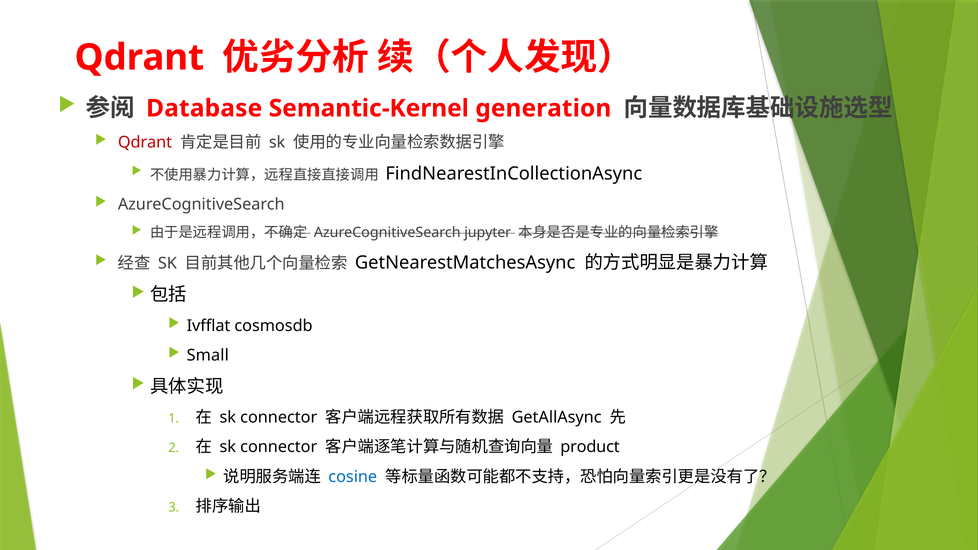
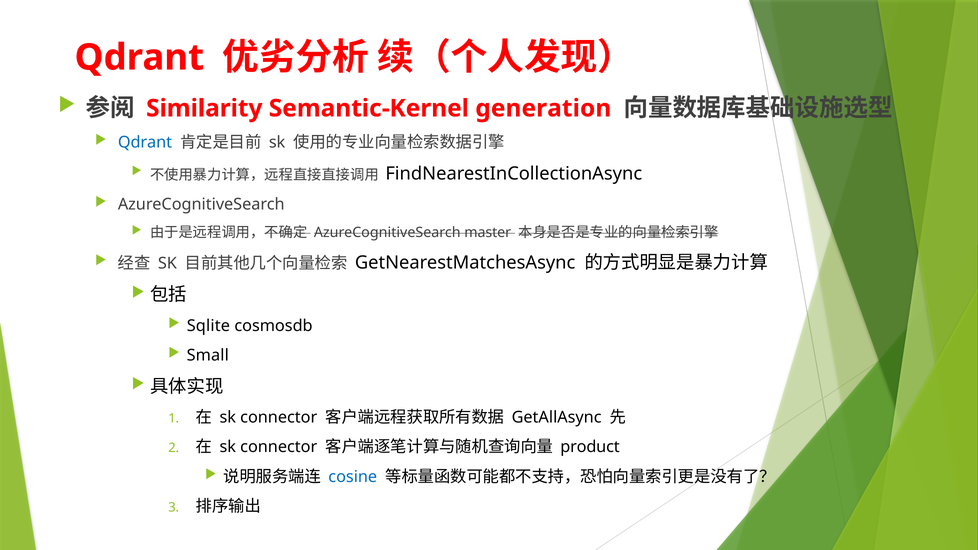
Database: Database -> Similarity
Qdrant at (145, 142) colour: red -> blue
jupyter: jupyter -> master
Ivfflat: Ivfflat -> Sqlite
